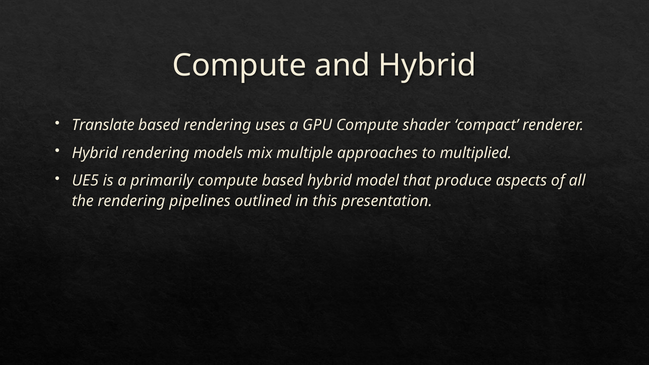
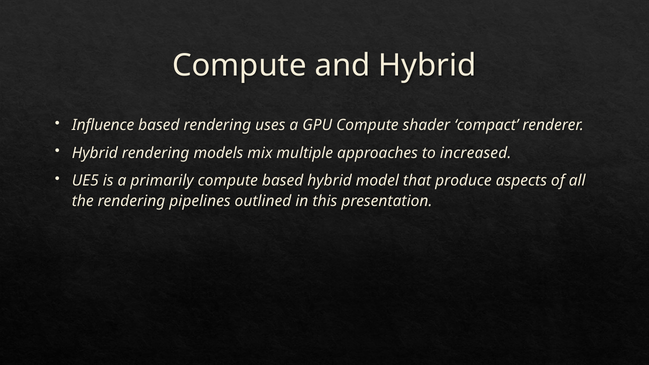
Translate: Translate -> Influence
multiplied: multiplied -> increased
